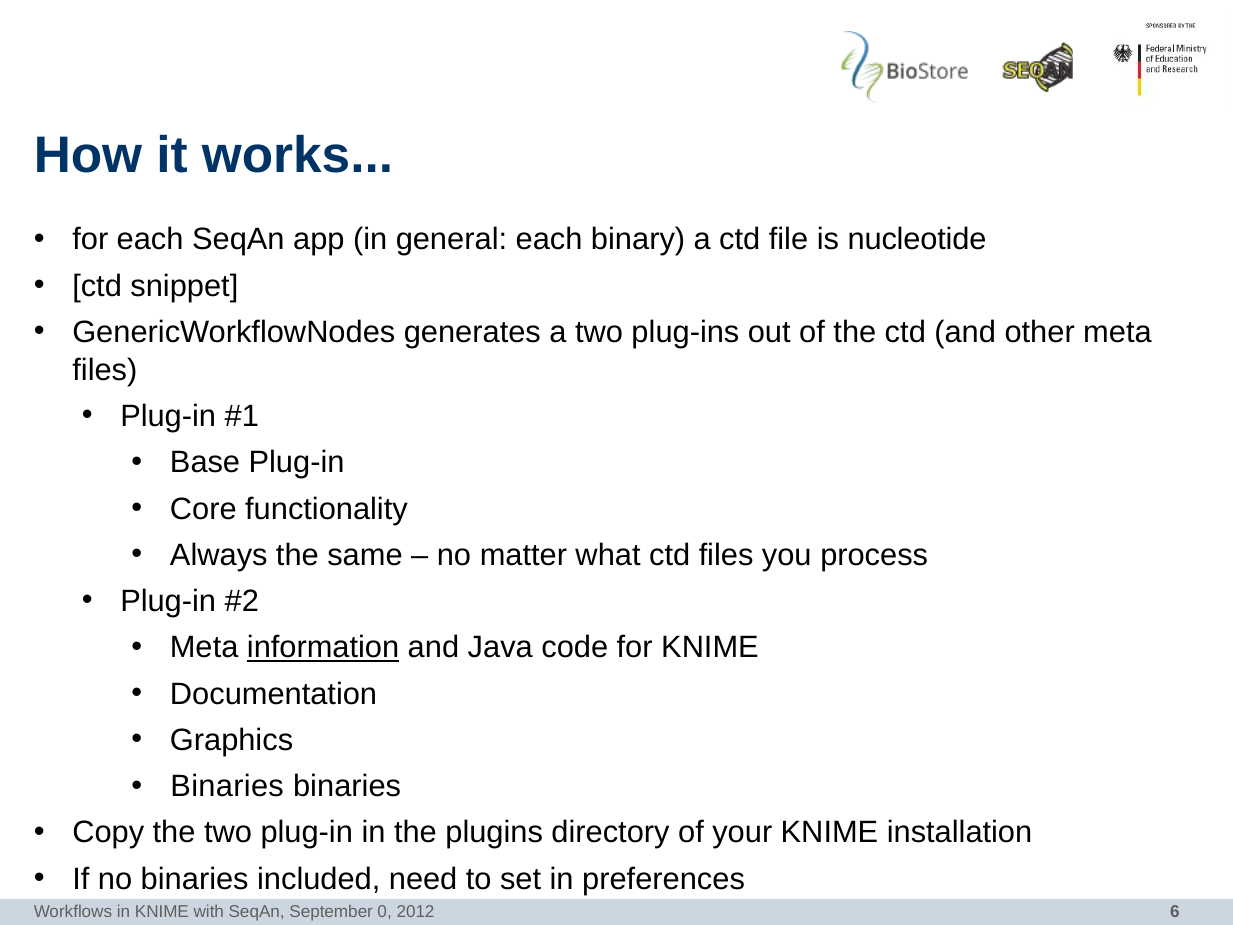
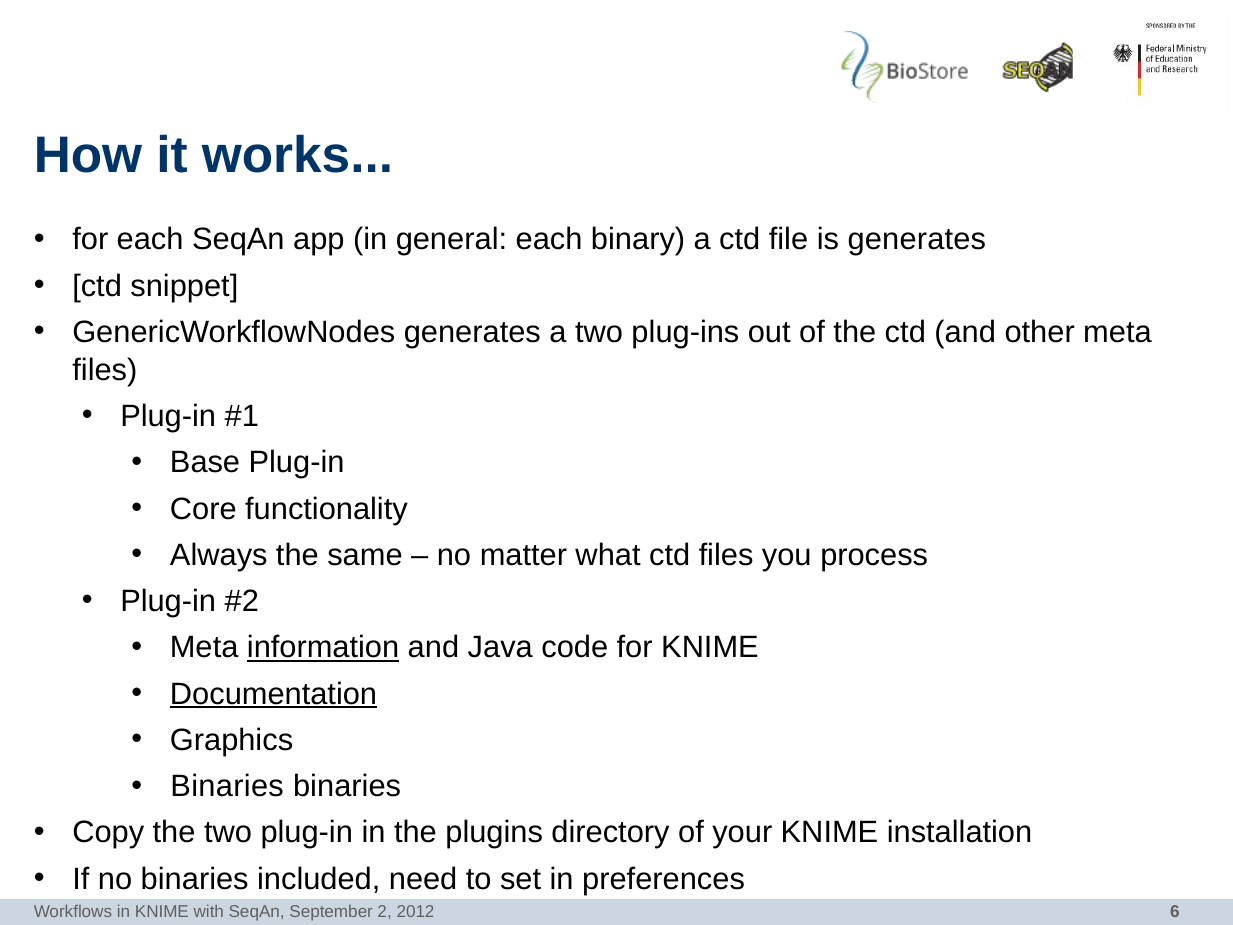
is nucleotide: nucleotide -> generates
Documentation underline: none -> present
0: 0 -> 2
